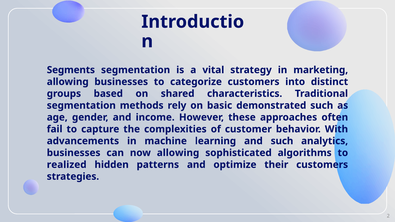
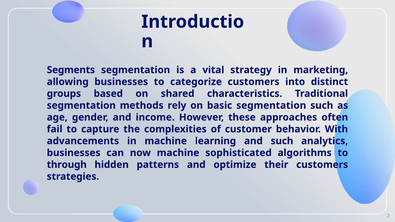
basic demonstrated: demonstrated -> segmentation
now allowing: allowing -> machine
realized: realized -> through
